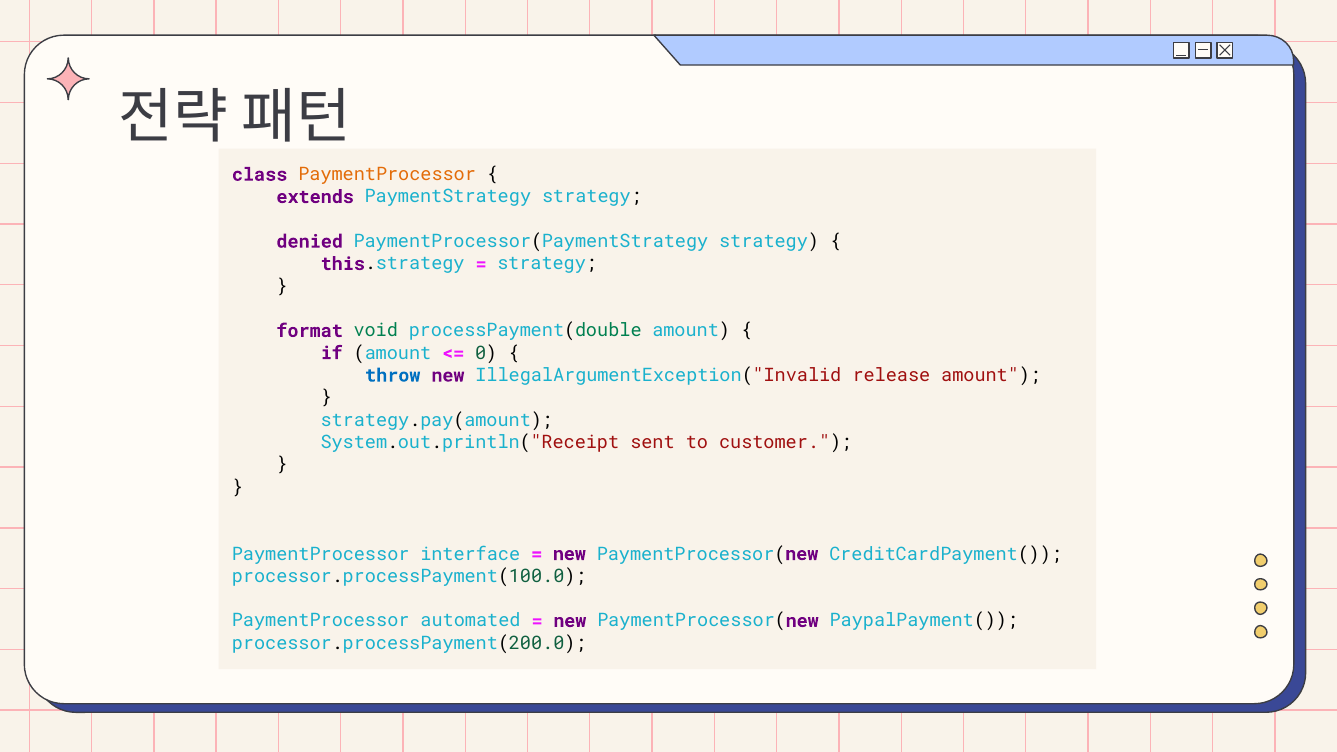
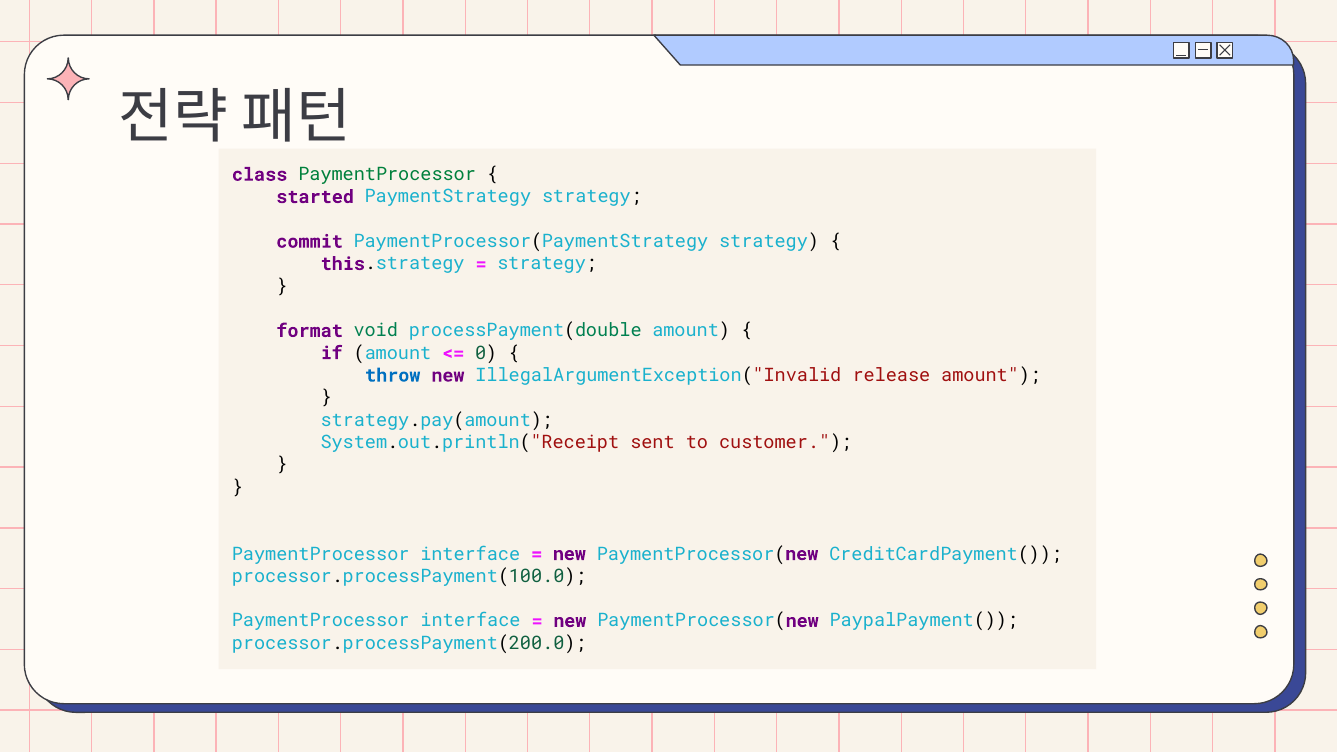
PaymentProcessor at (387, 175) colour: orange -> green
extends: extends -> started
denied: denied -> commit
automated at (471, 621): automated -> interface
